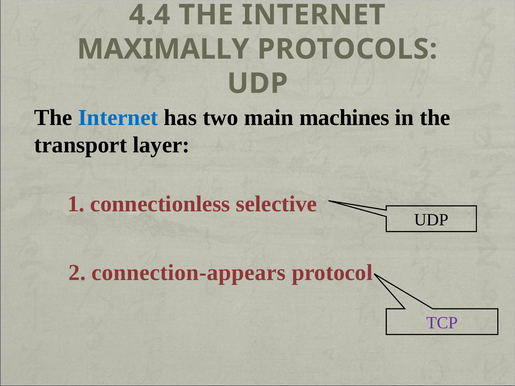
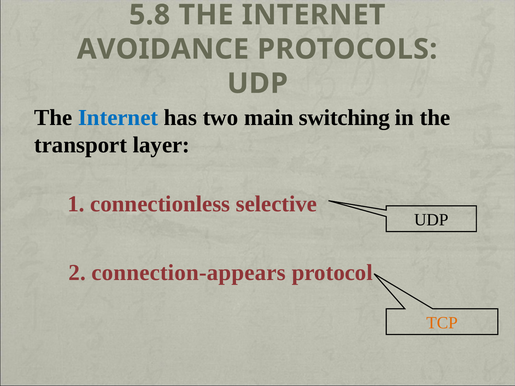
4.4: 4.4 -> 5.8
MAXIMALLY: MAXIMALLY -> AVOIDANCE
machines: machines -> switching
TCP colour: purple -> orange
